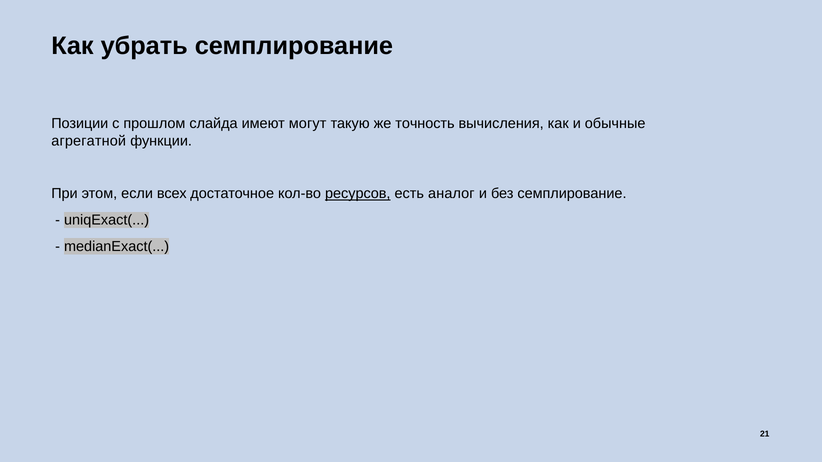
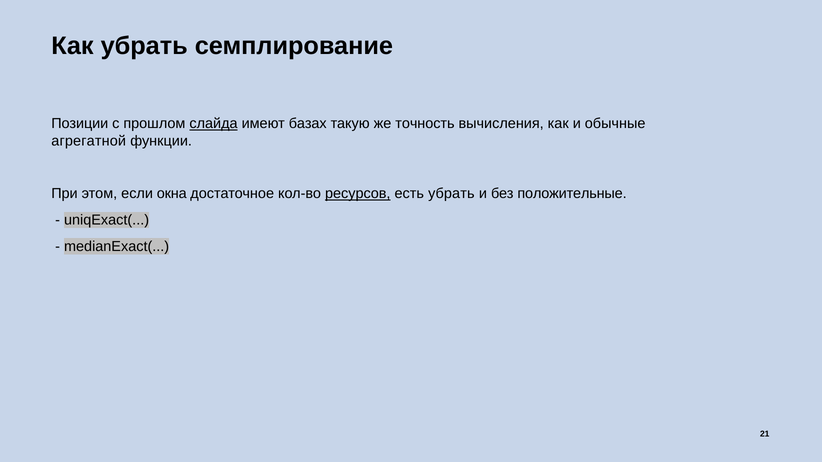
слайда underline: none -> present
могут: могут -> базах
всех: всех -> окна
есть аналог: аналог -> убрать
без семплирование: семплирование -> положительные
